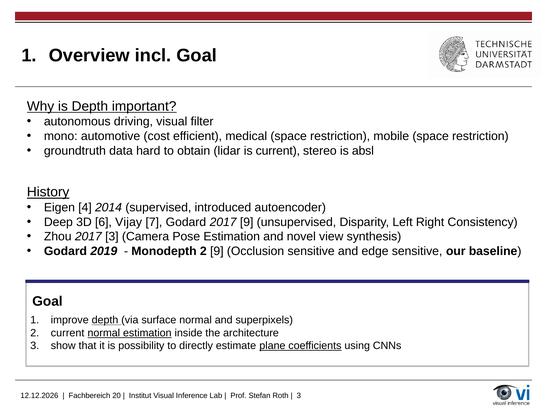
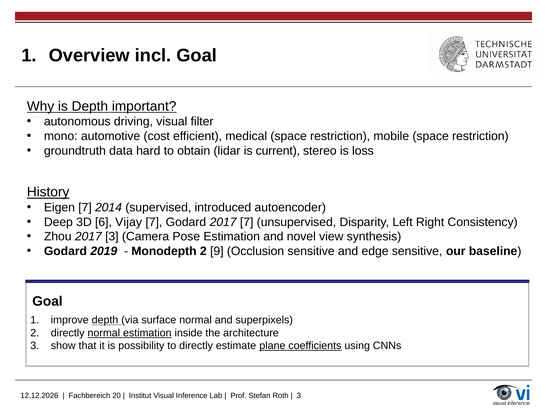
absl: absl -> loss
Eigen 4: 4 -> 7
2017 9: 9 -> 7
2 current: current -> directly
